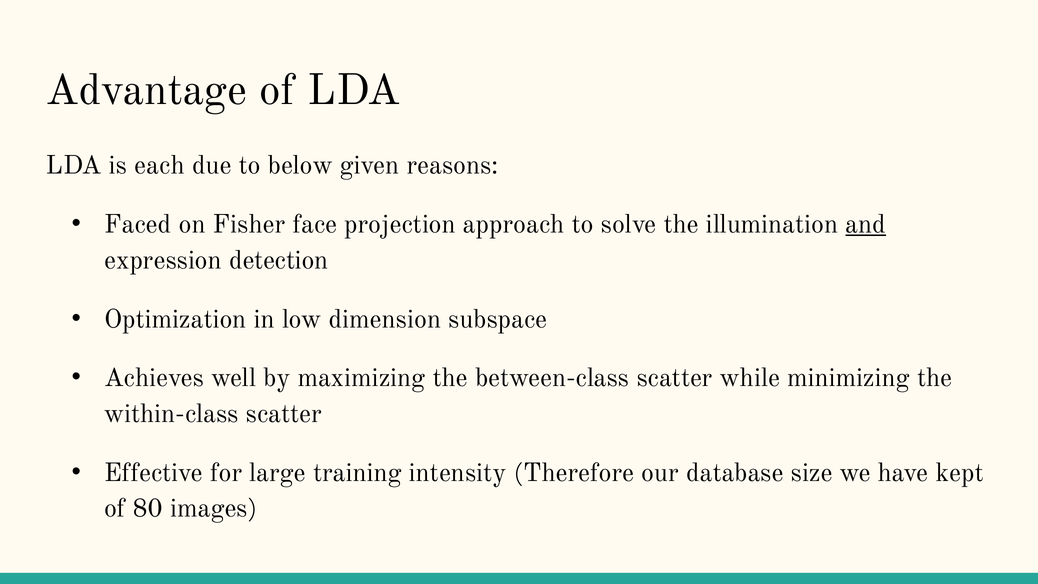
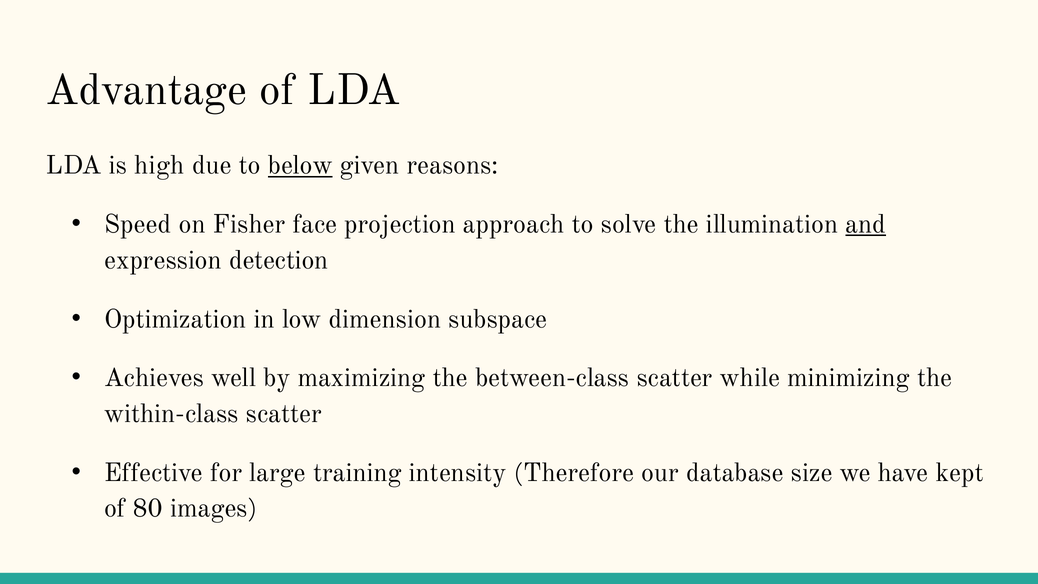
each: each -> high
below underline: none -> present
Faced: Faced -> Speed
